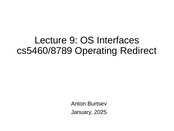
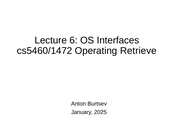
9: 9 -> 6
cs5460/8789: cs5460/8789 -> cs5460/1472
Redirect: Redirect -> Retrieve
